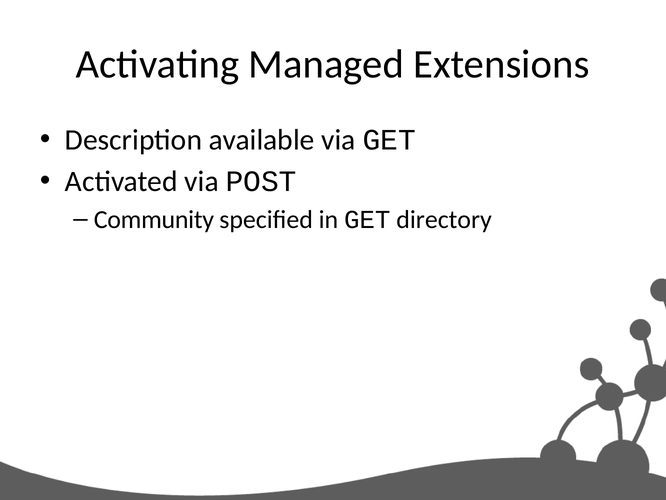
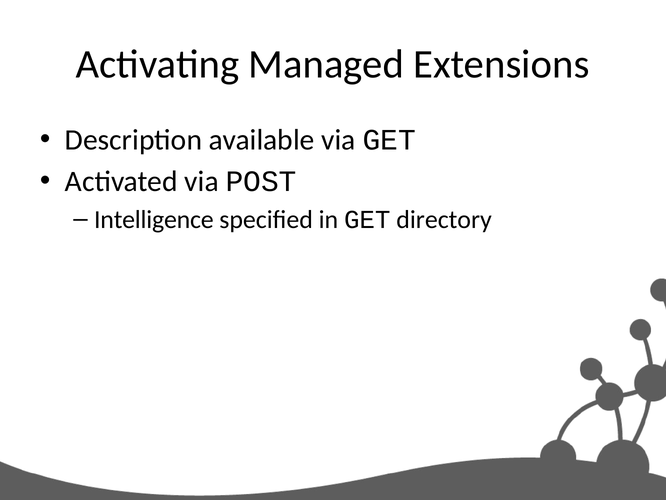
Community: Community -> Intelligence
